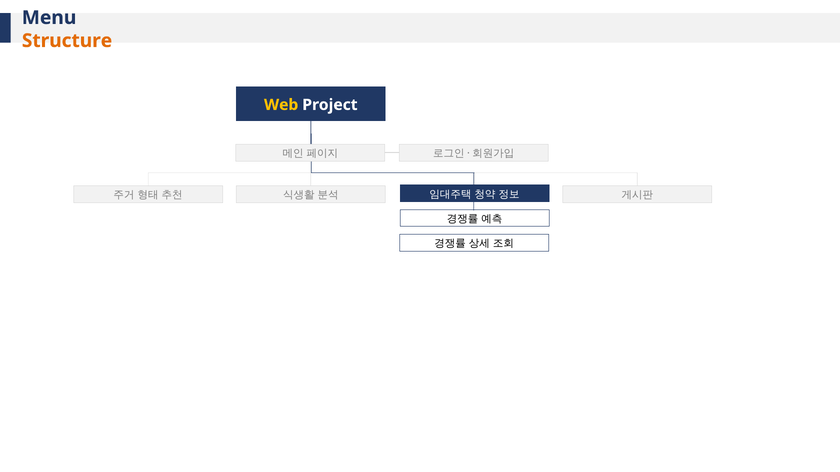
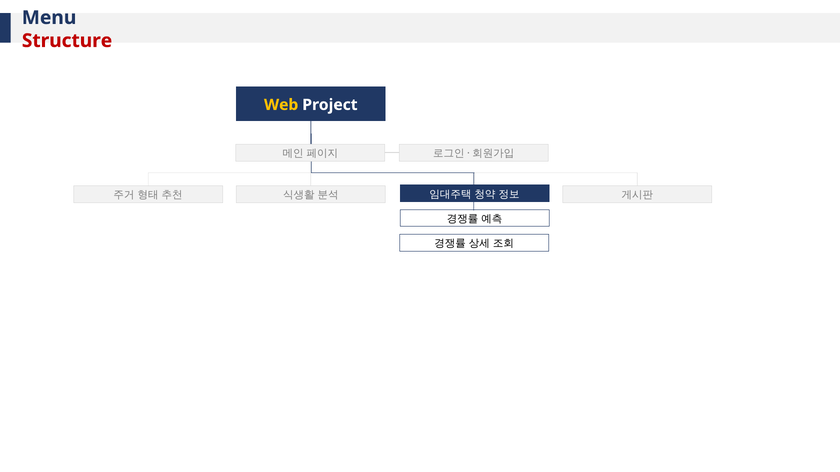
Structure colour: orange -> red
